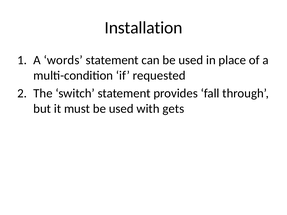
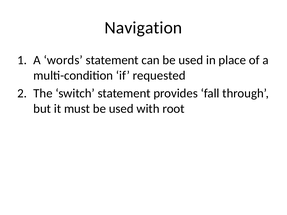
Installation: Installation -> Navigation
gets: gets -> root
